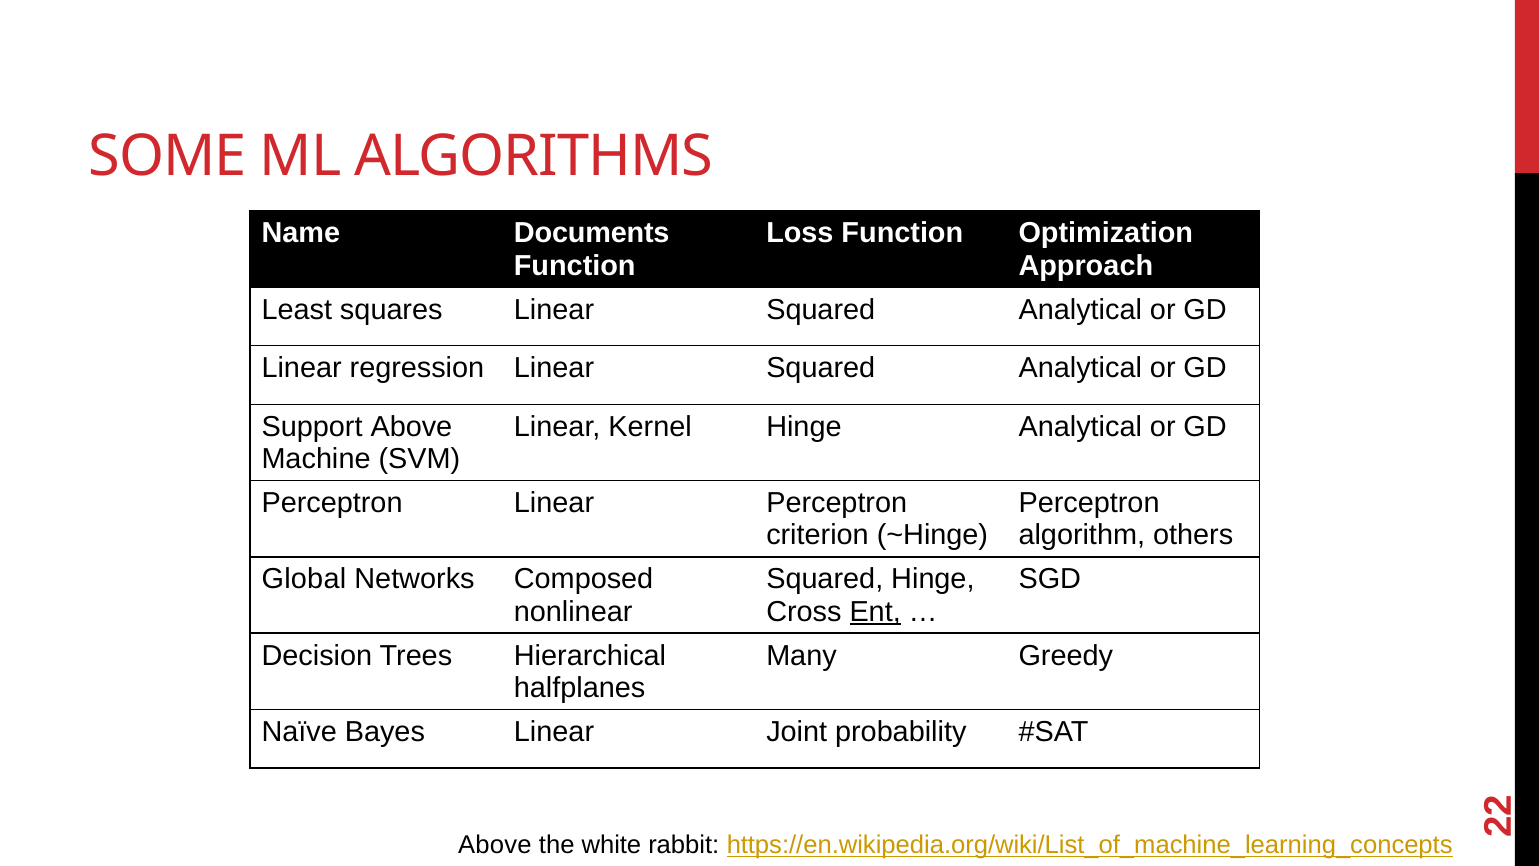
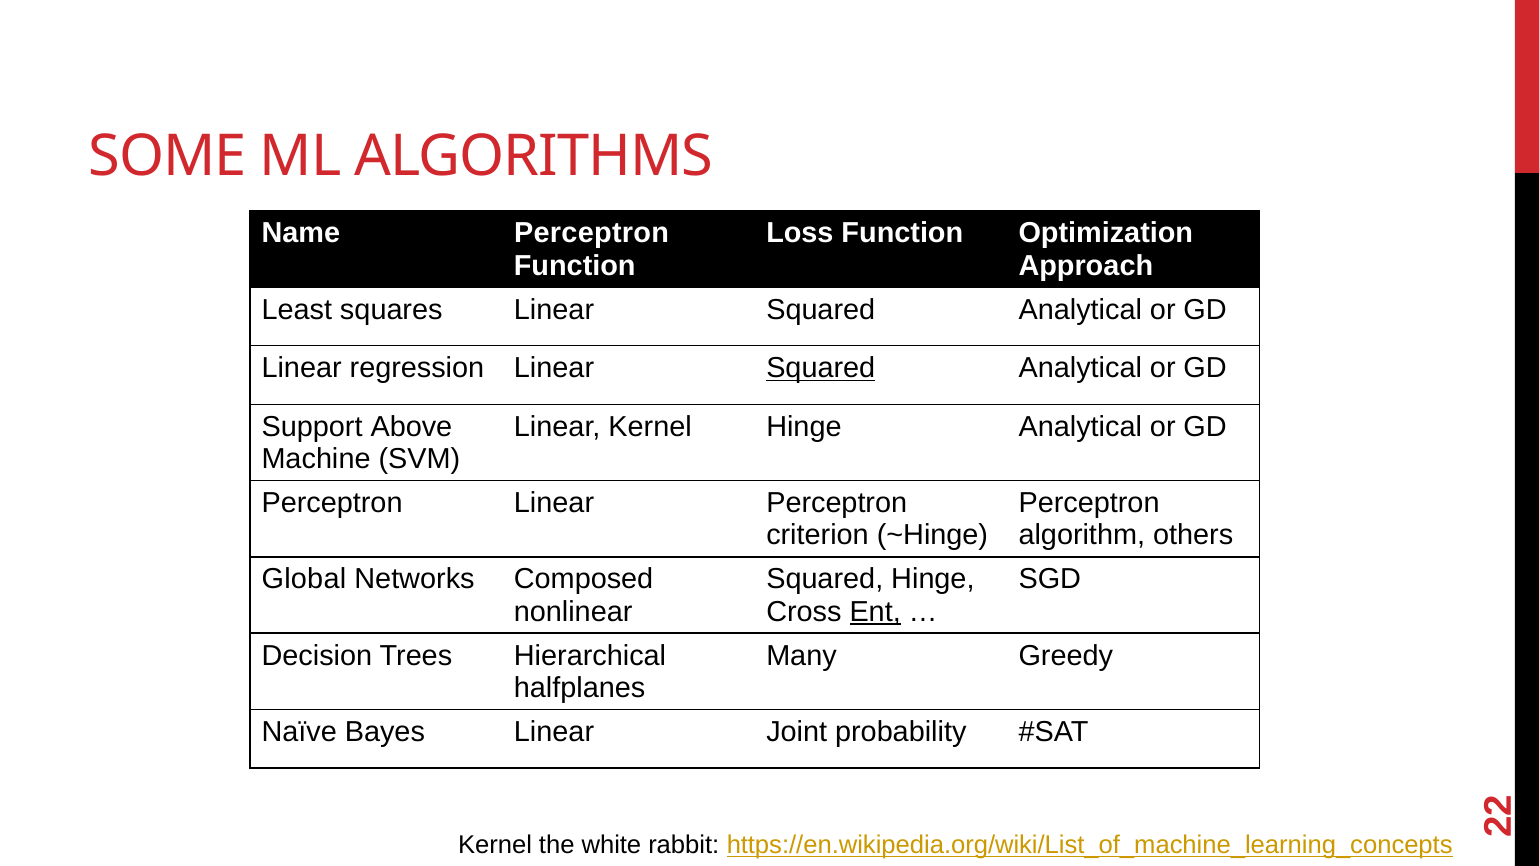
Name Documents: Documents -> Perceptron
Squared at (821, 368) underline: none -> present
Above at (495, 845): Above -> Kernel
